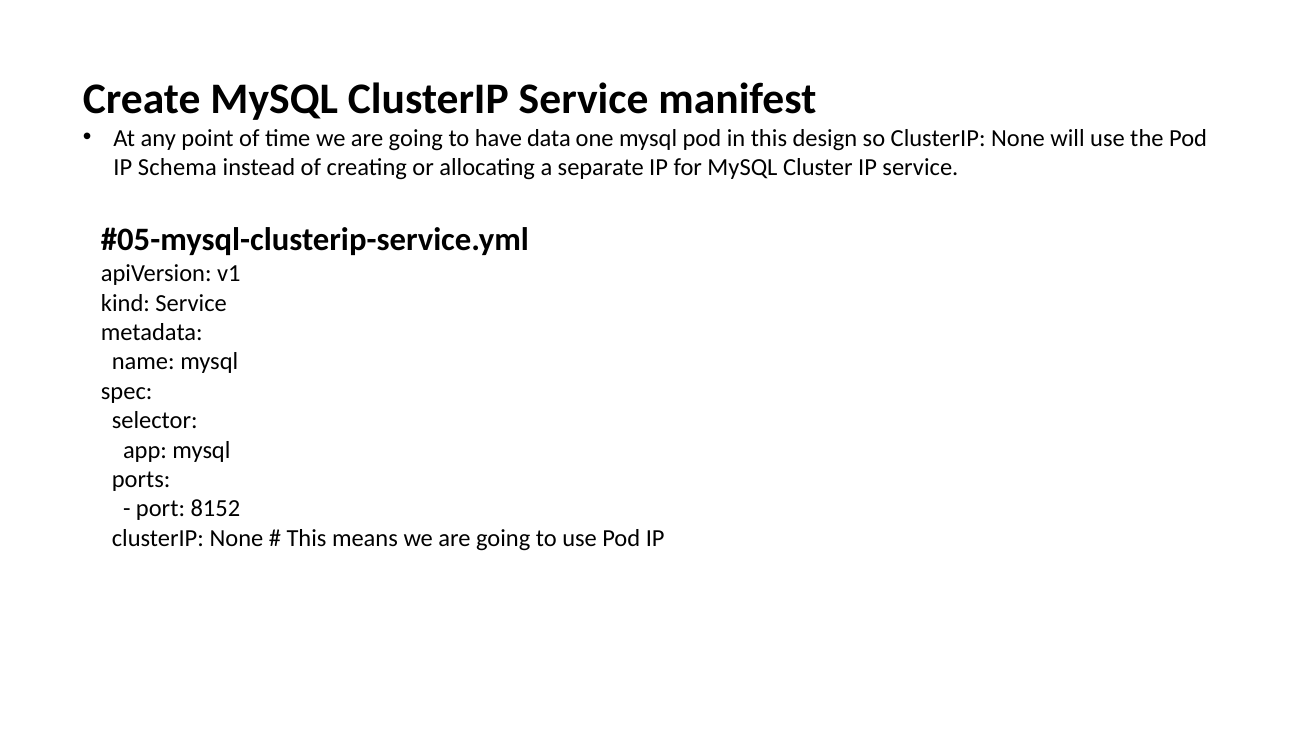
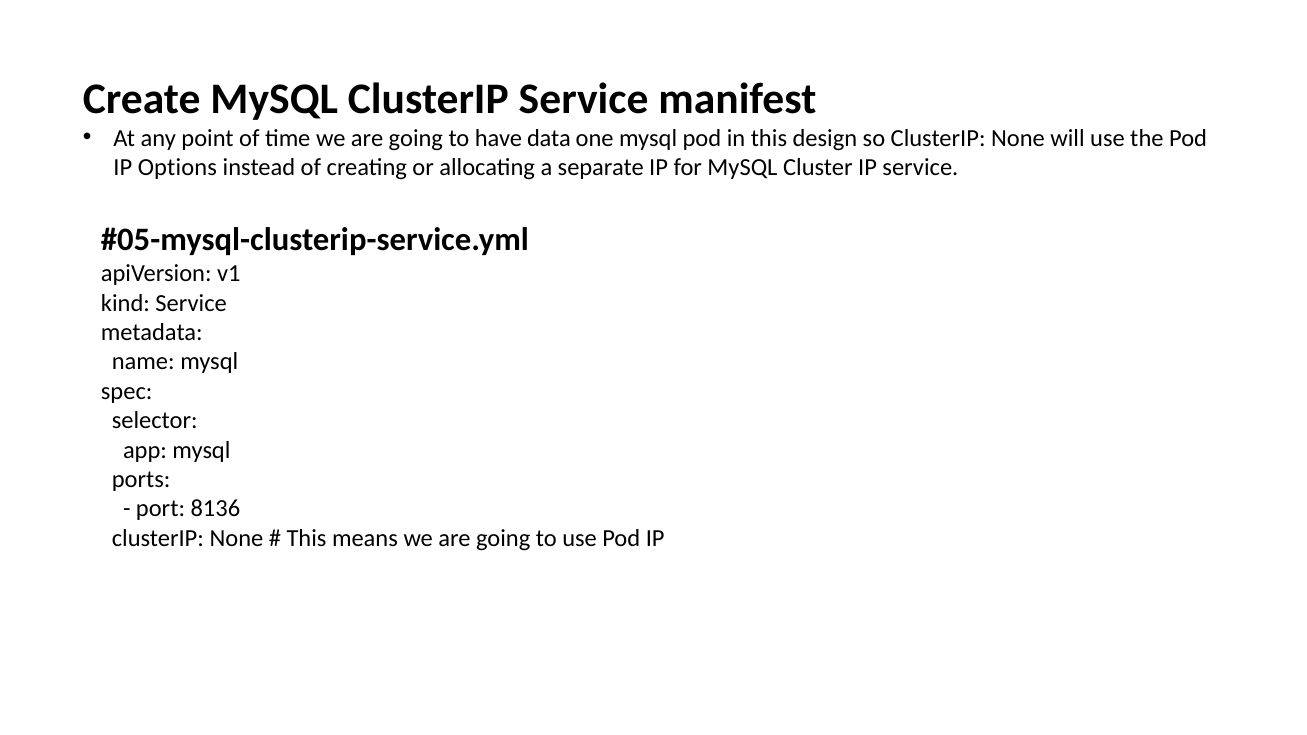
Schema: Schema -> Options
8152: 8152 -> 8136
